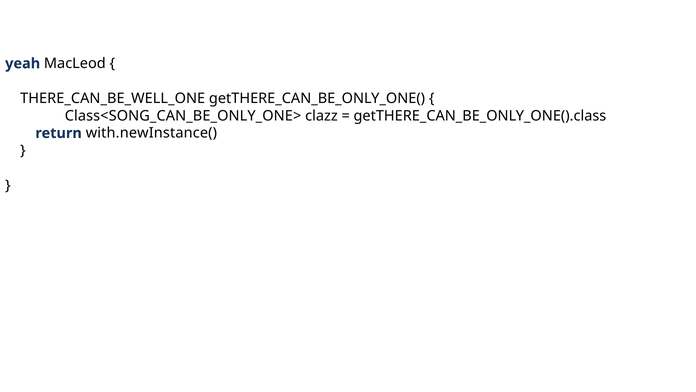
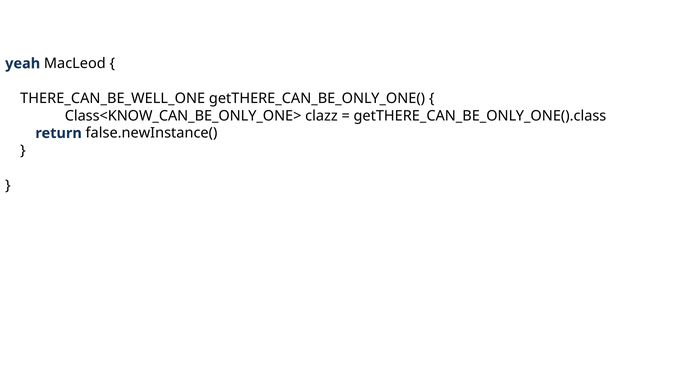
Class<SONG_CAN_BE_ONLY_ONE>: Class<SONG_CAN_BE_ONLY_ONE> -> Class<KNOW_CAN_BE_ONLY_ONE>
with.newInstance(: with.newInstance( -> false.newInstance(
